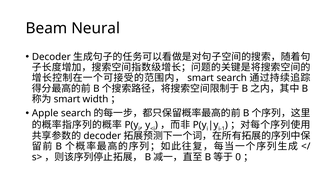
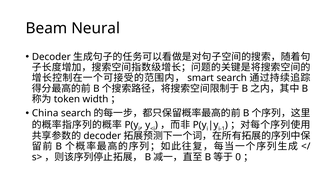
smart at (67, 99): smart -> token
Apple: Apple -> China
